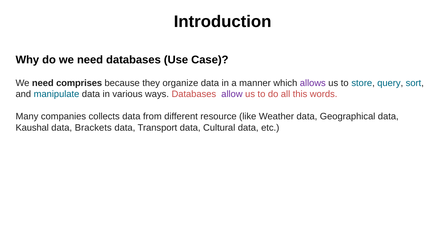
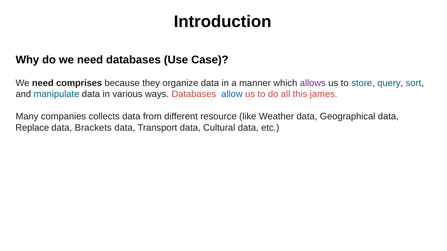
allow colour: purple -> blue
words: words -> james
Kaushal: Kaushal -> Replace
